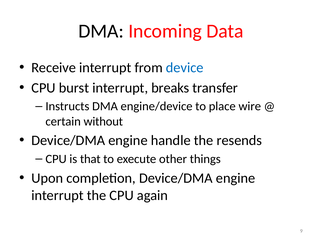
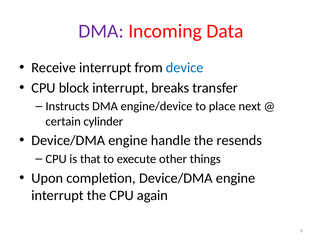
DMA at (101, 31) colour: black -> purple
burst: burst -> block
wire: wire -> next
without: without -> cylinder
